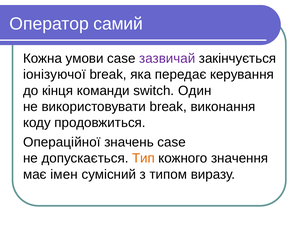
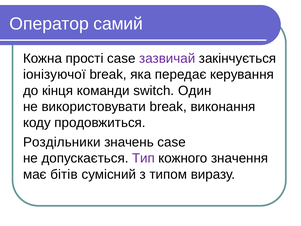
умови: умови -> прості
Операційної: Операційної -> Роздільники
Тип colour: orange -> purple
імен: імен -> бітів
